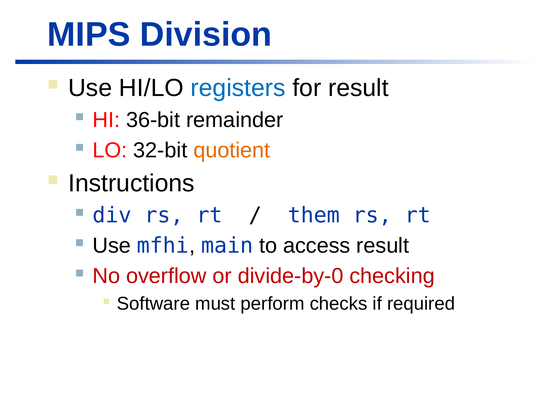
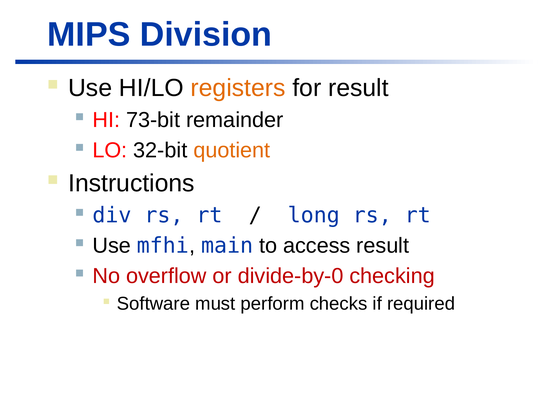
registers colour: blue -> orange
36-bit: 36-bit -> 73-bit
them: them -> long
